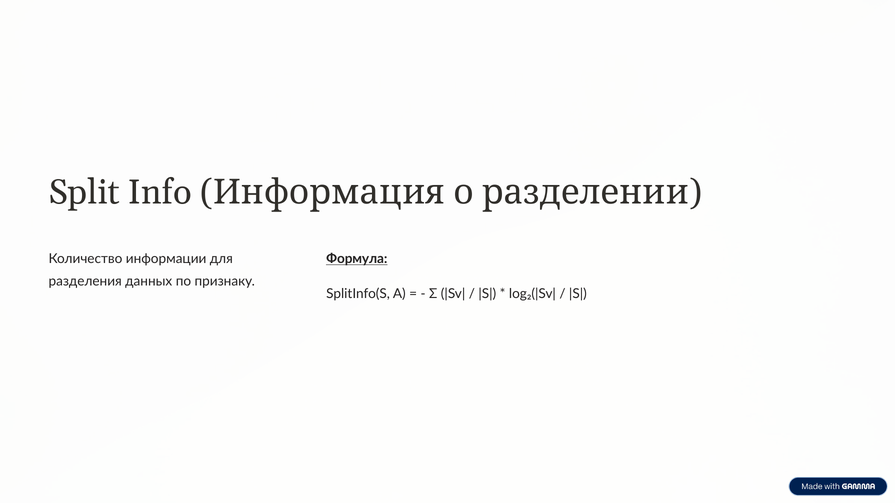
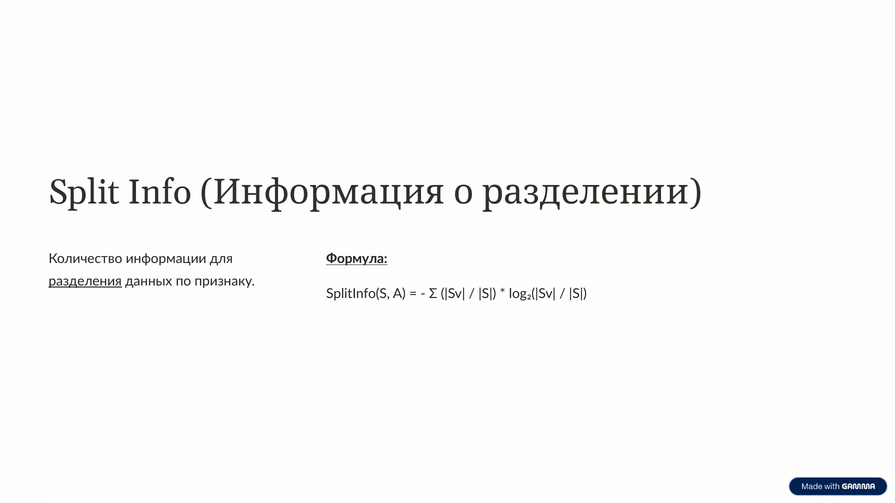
разделения underline: none -> present
